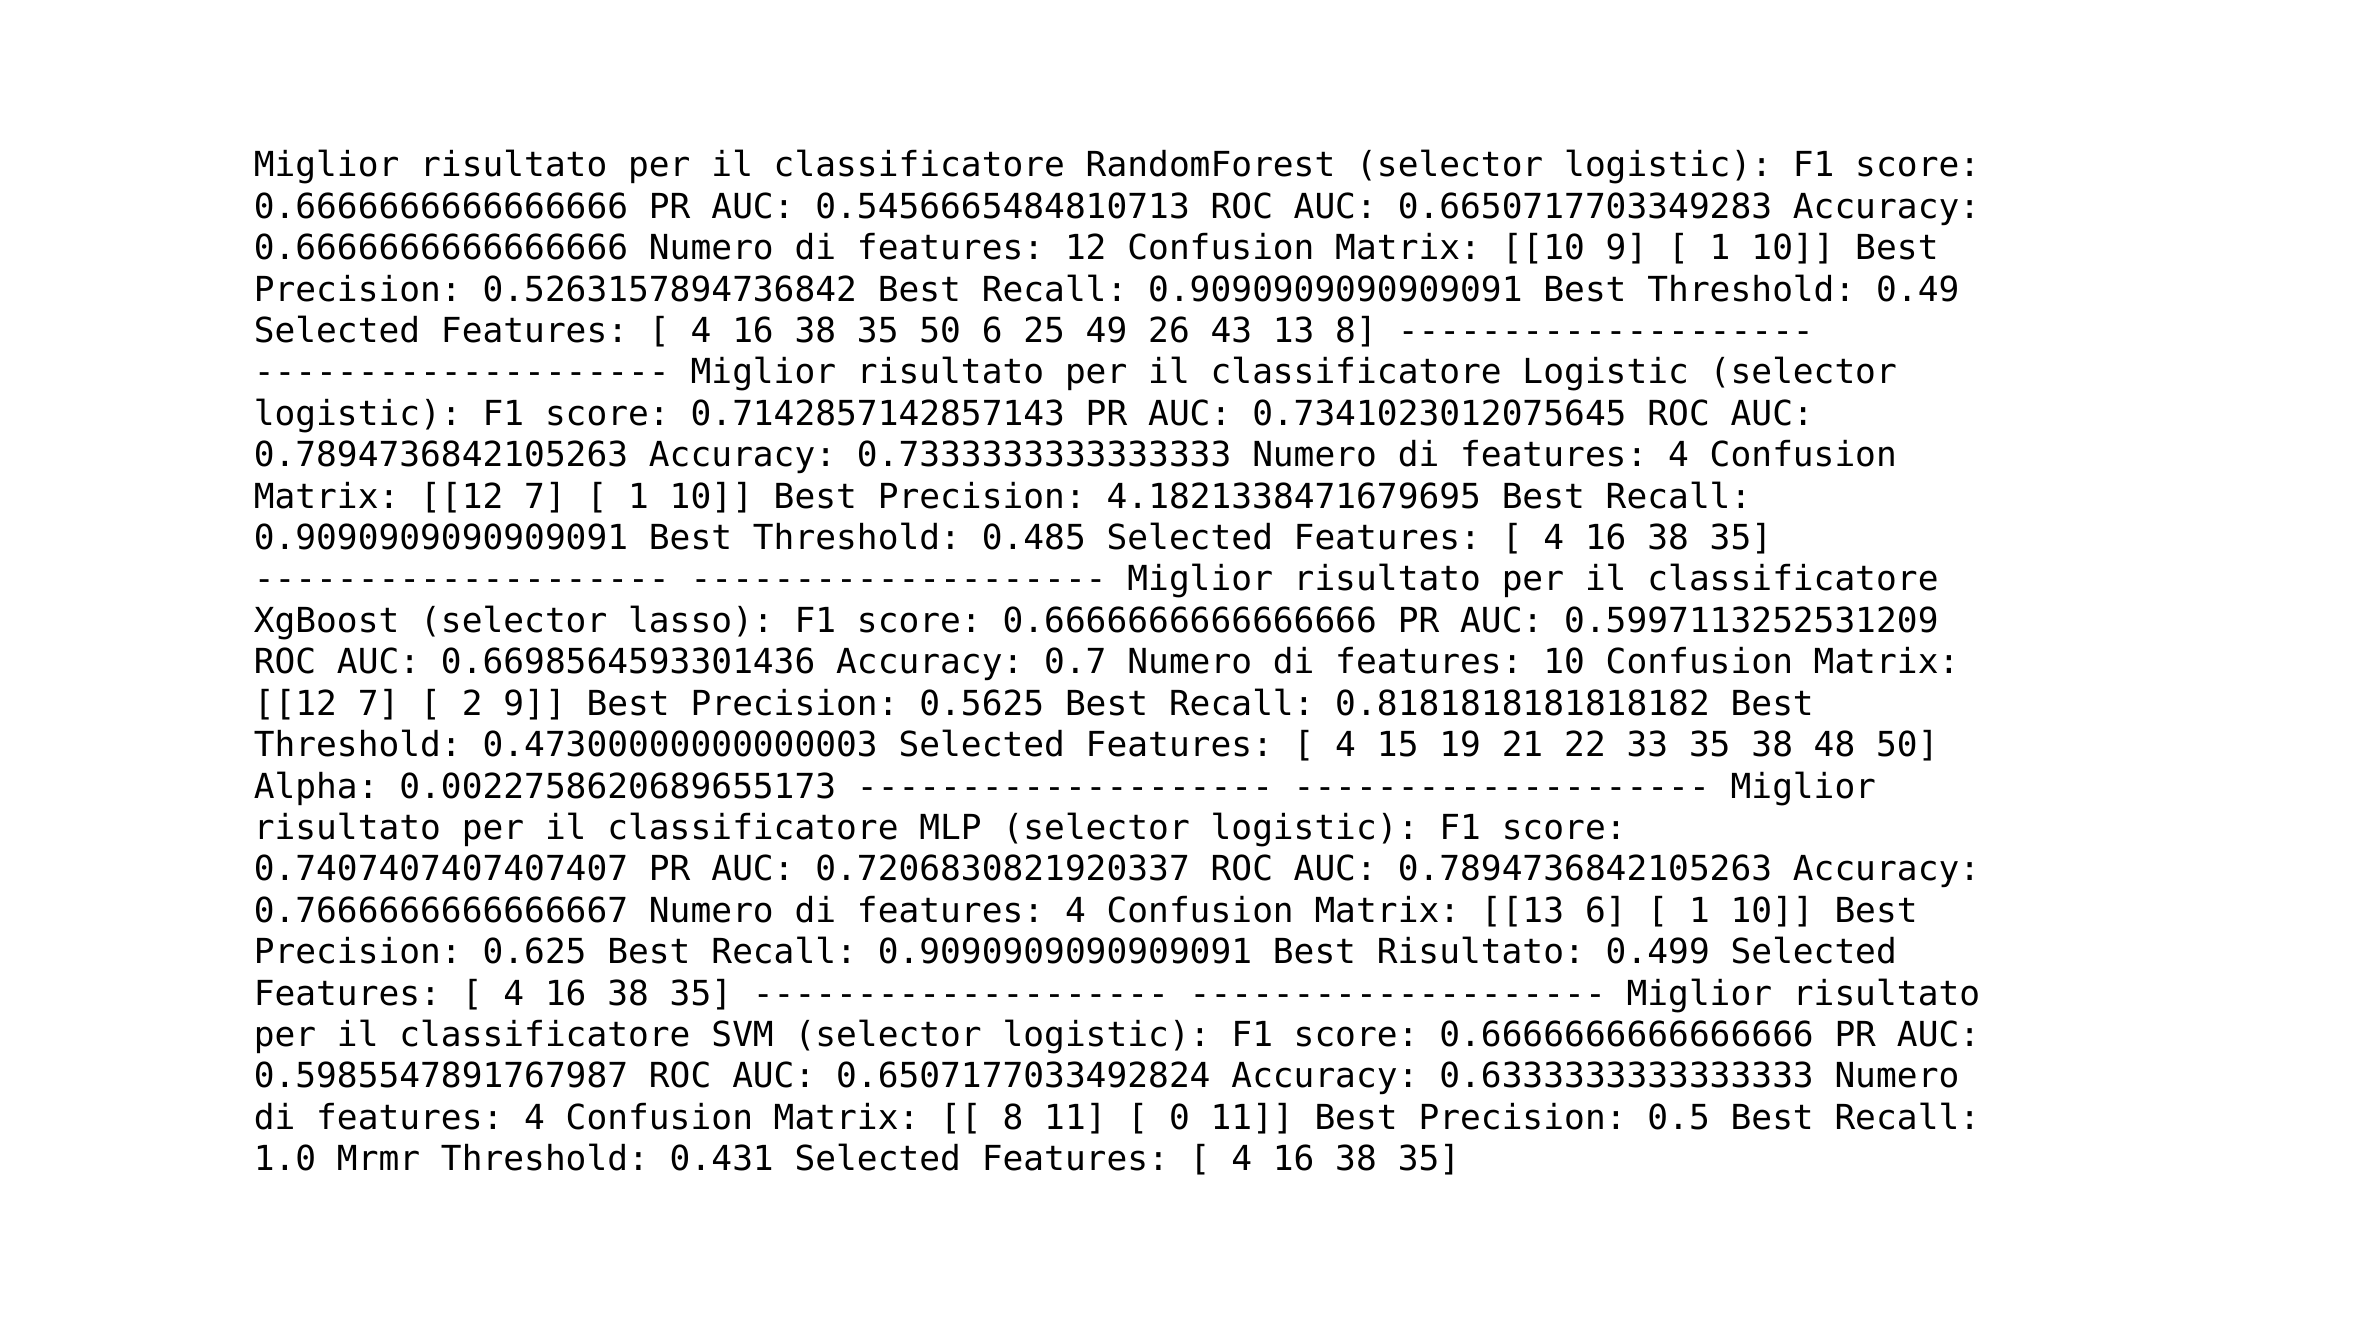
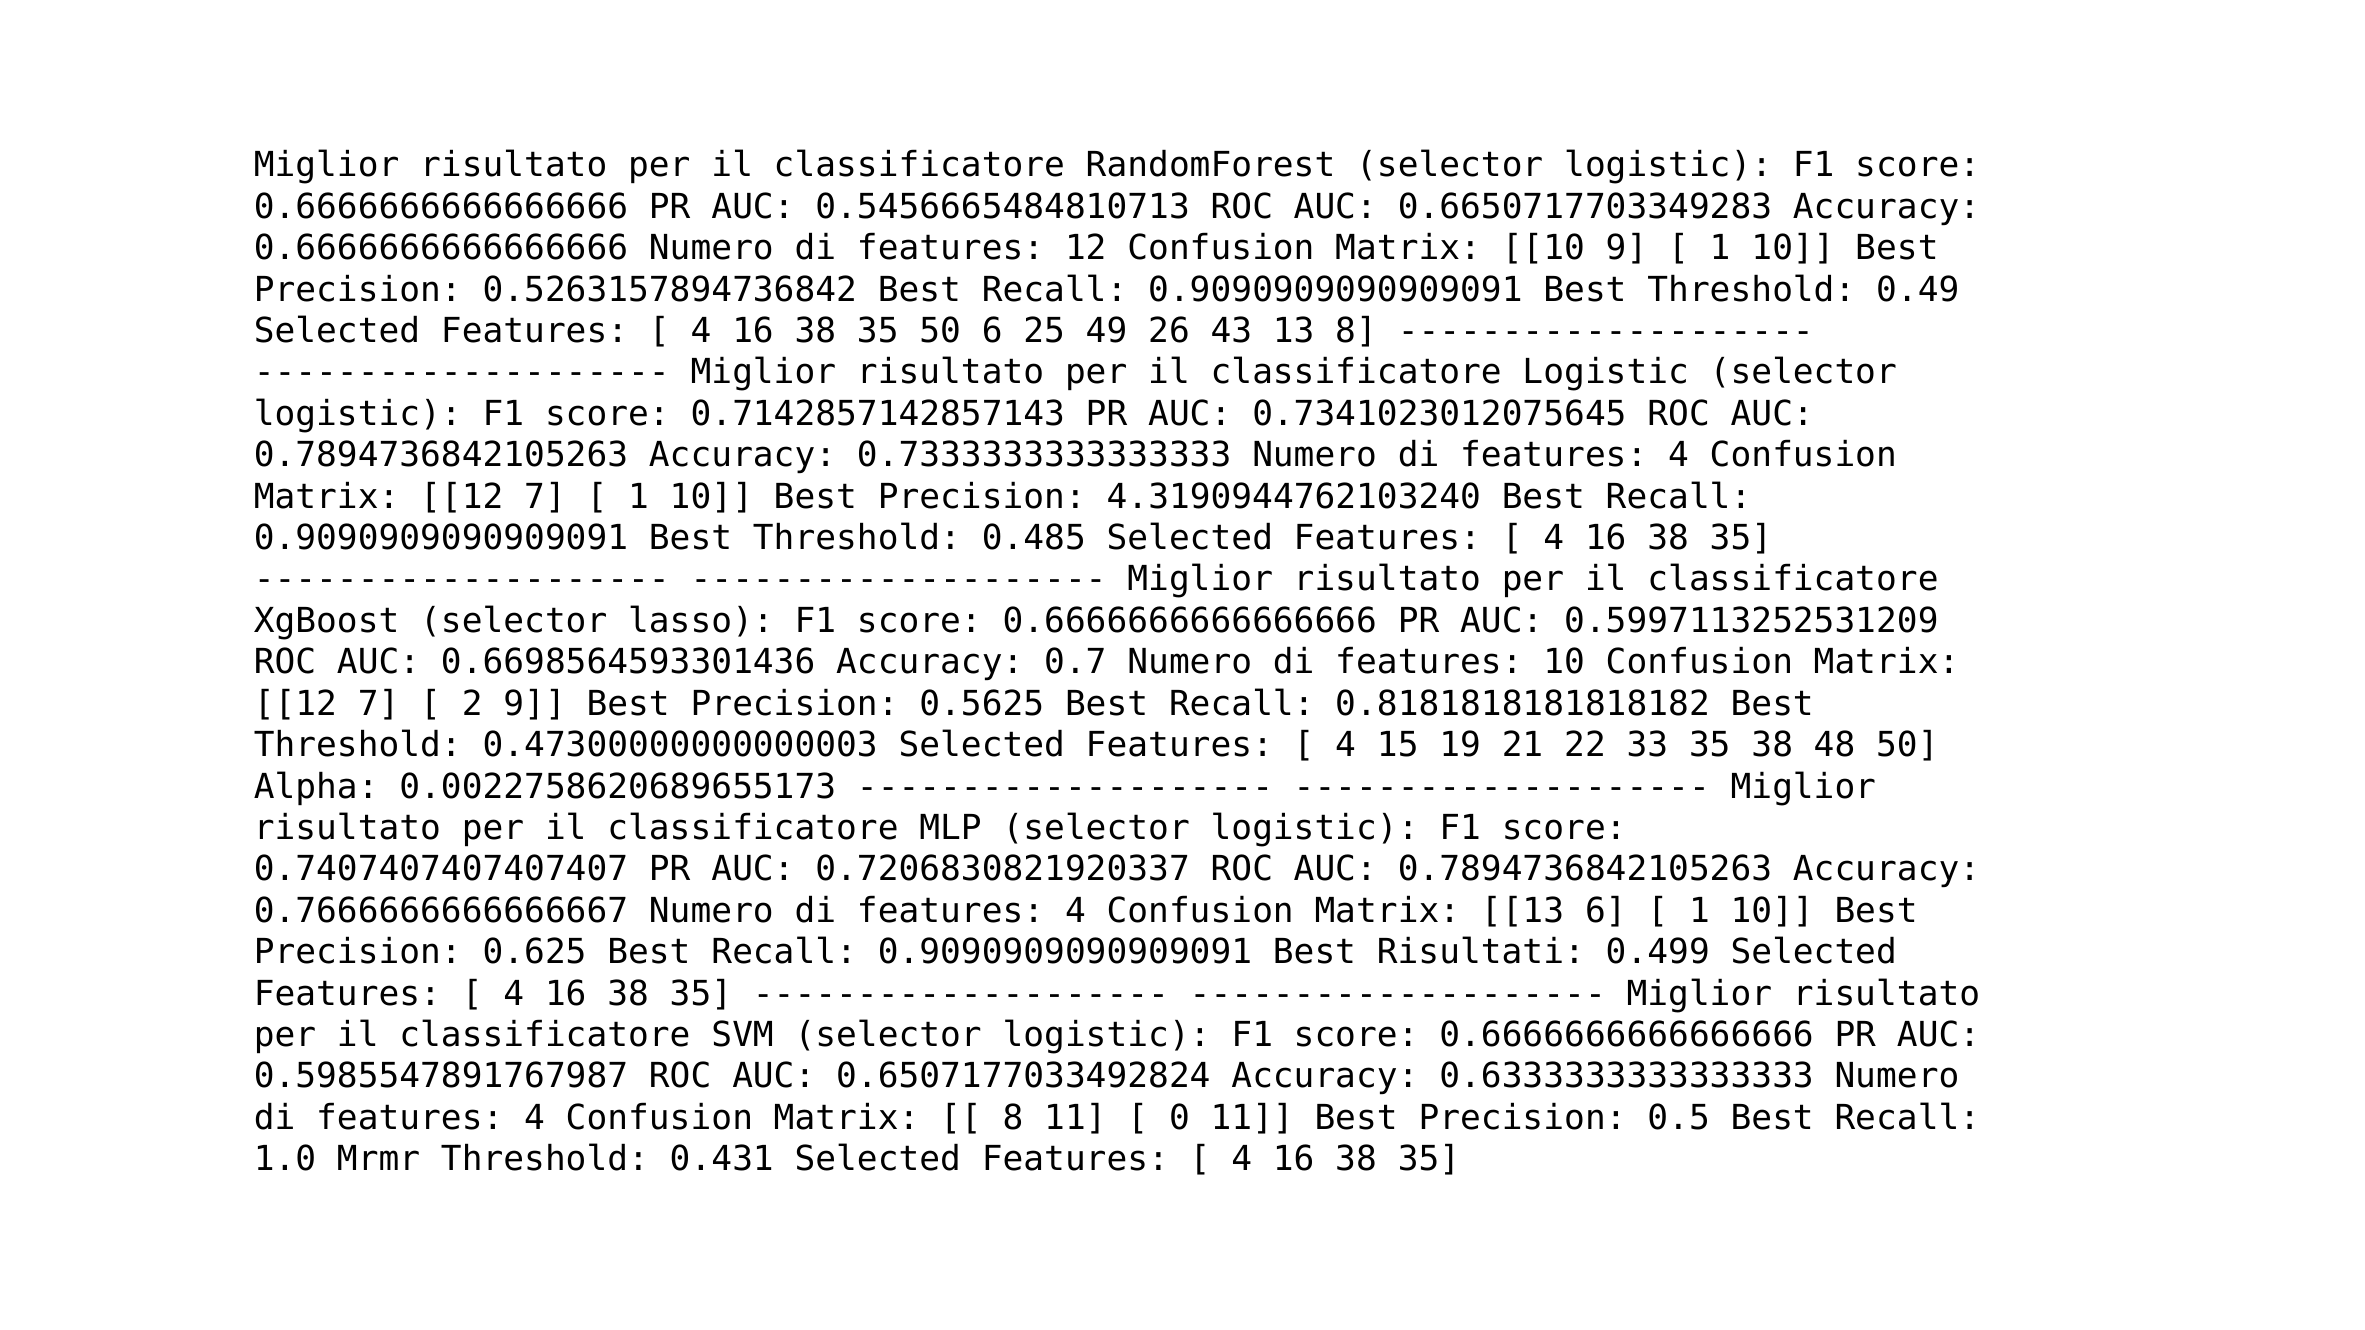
4.1821338471679695: 4.1821338471679695 -> 4.3190944762103240
Best Risultato: Risultato -> Risultati
